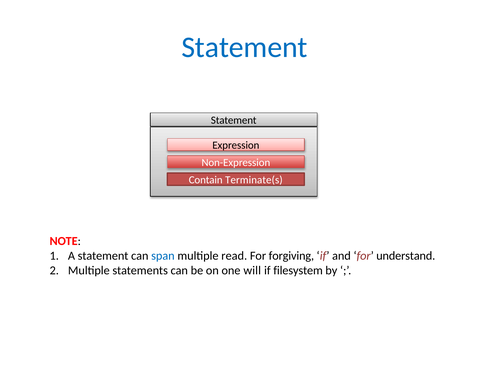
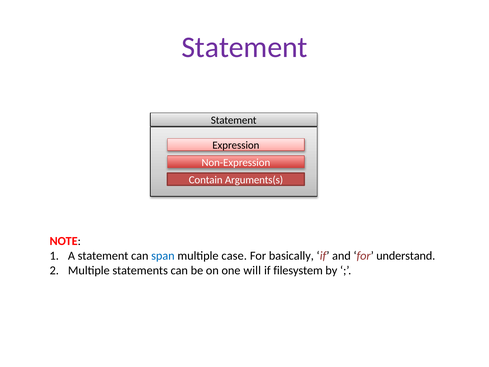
Statement at (245, 47) colour: blue -> purple
Terminate(s: Terminate(s -> Arguments(s
read: read -> case
forgiving: forgiving -> basically
